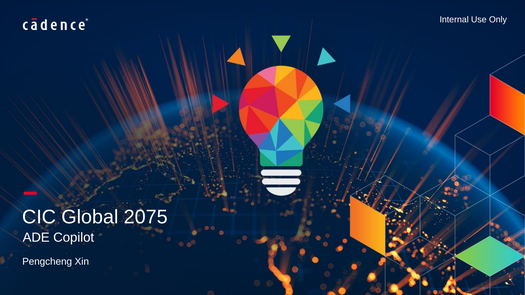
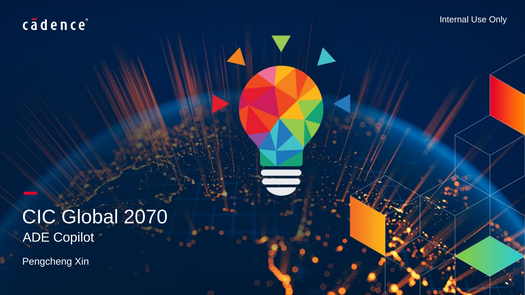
2075: 2075 -> 2070
